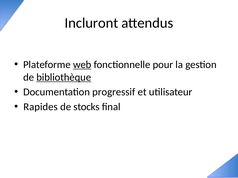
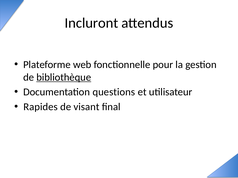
web underline: present -> none
progressif: progressif -> questions
stocks: stocks -> visant
